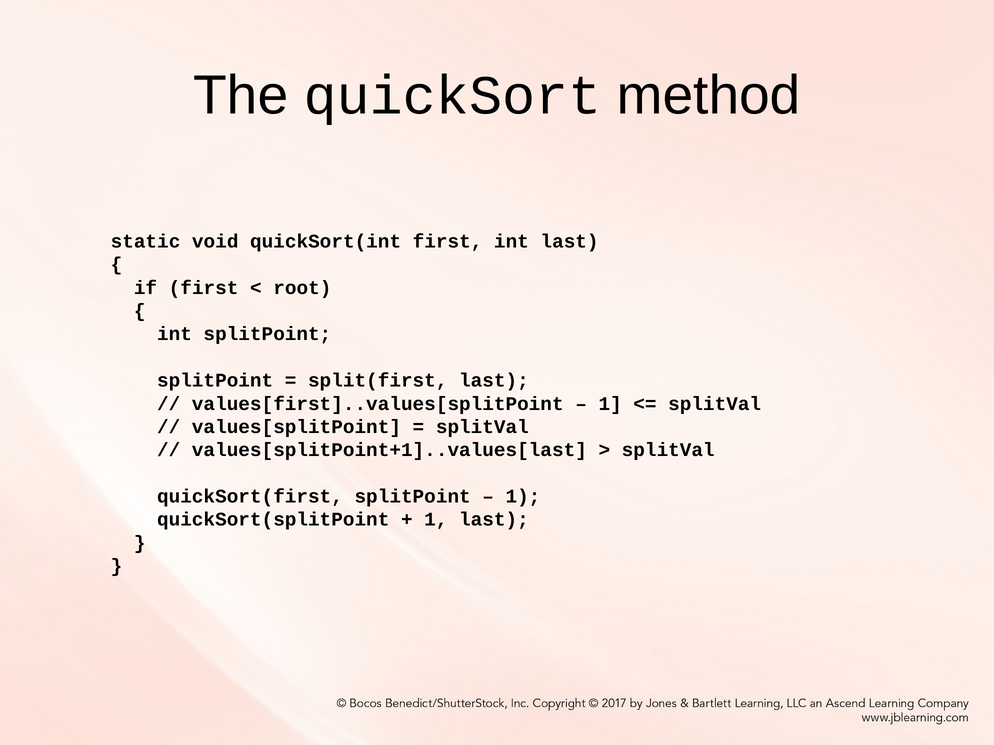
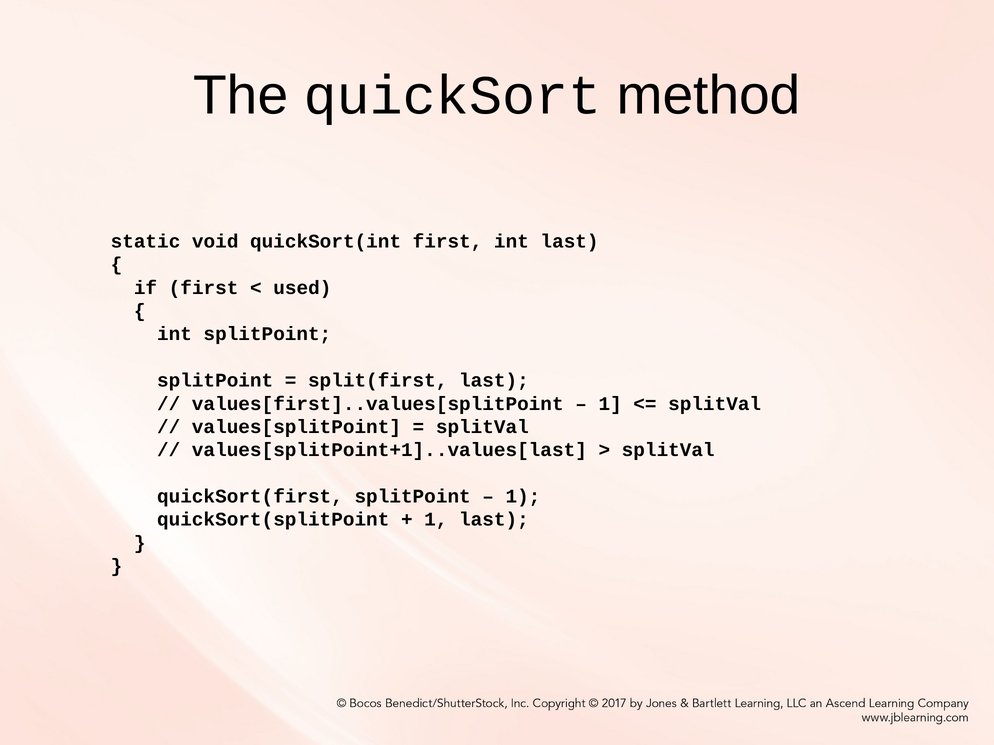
root: root -> used
